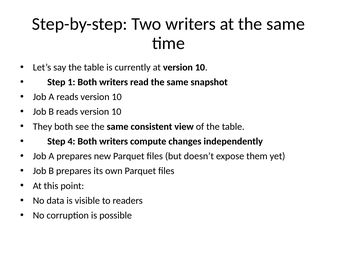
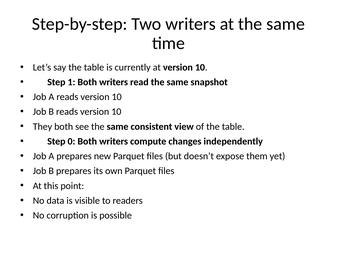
4: 4 -> 0
